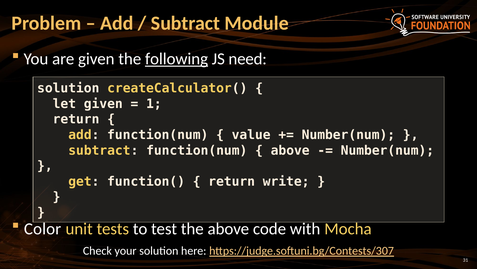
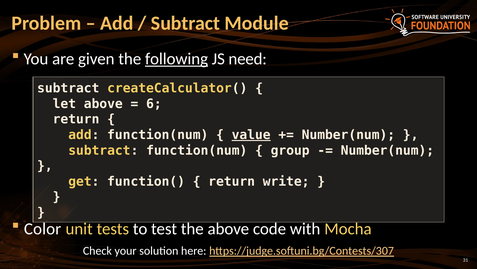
solution at (68, 88): solution -> subtract
let given: given -> above
1: 1 -> 6
value underline: none -> present
above at (290, 150): above -> group
